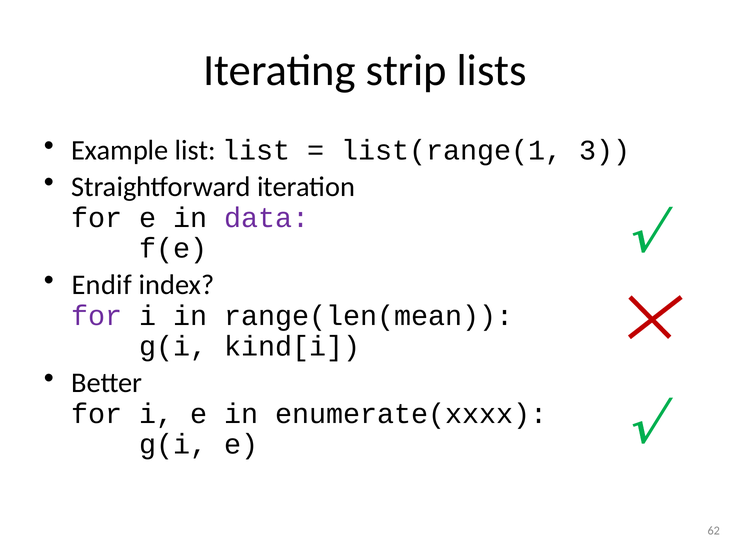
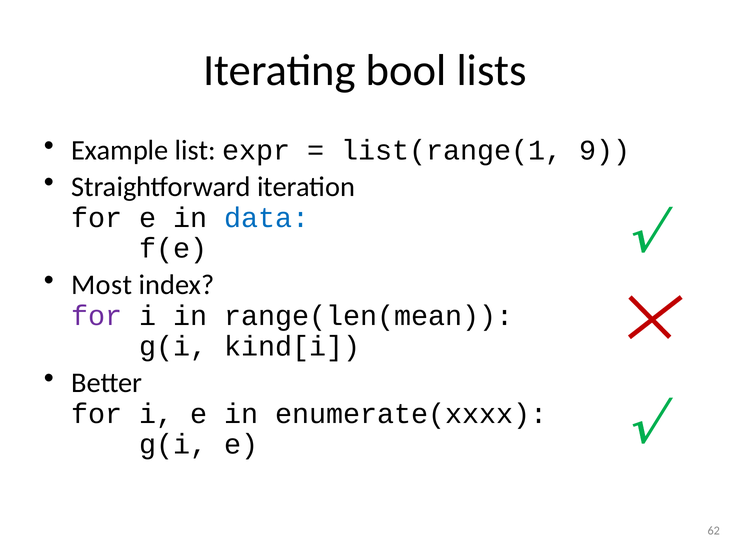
strip: strip -> bool
list list: list -> expr
3: 3 -> 9
data colour: purple -> blue
Endif: Endif -> Most
